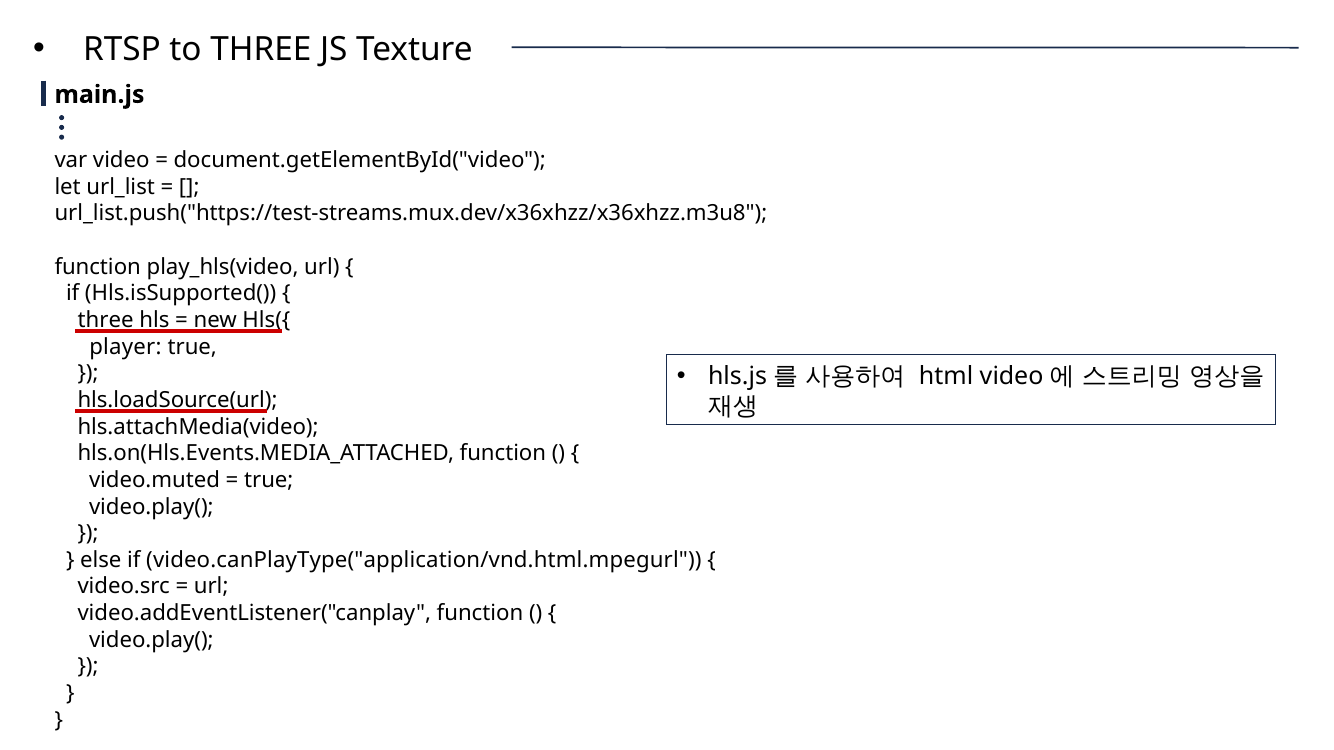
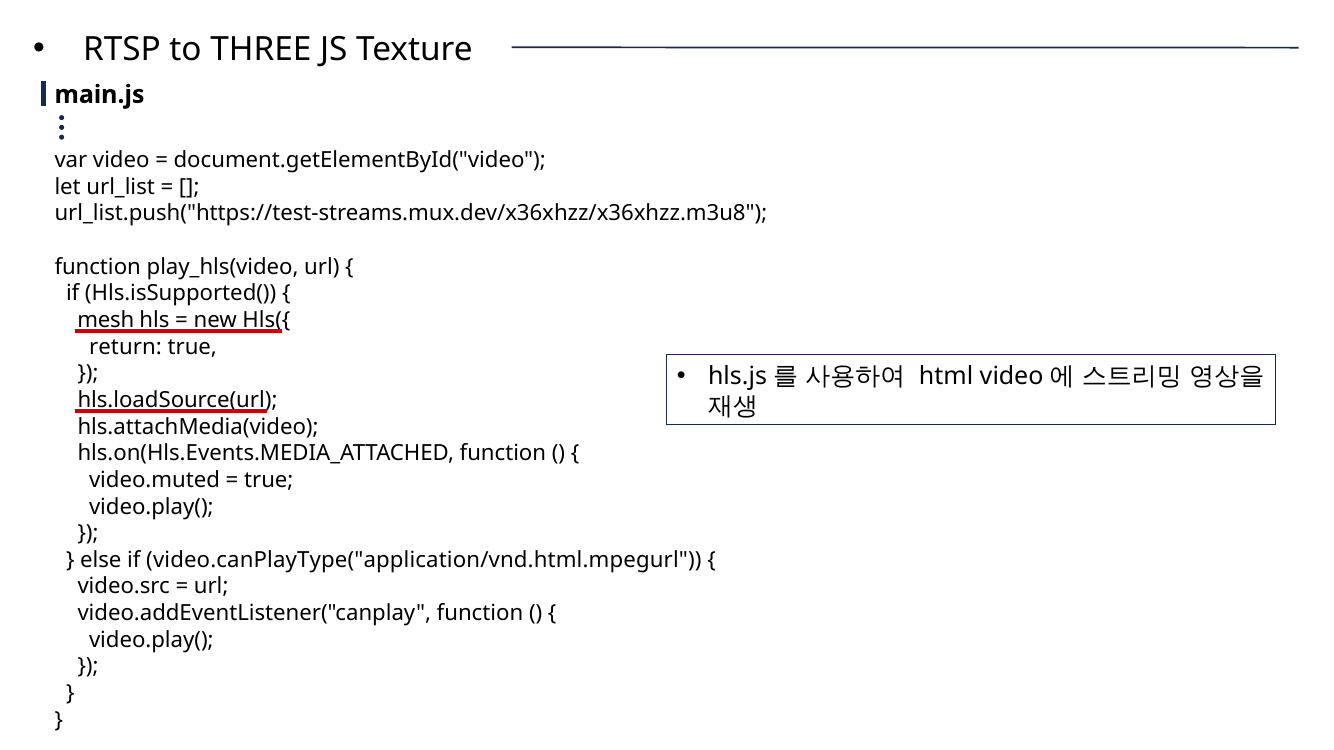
three at (106, 320): three -> mesh
player: player -> return
